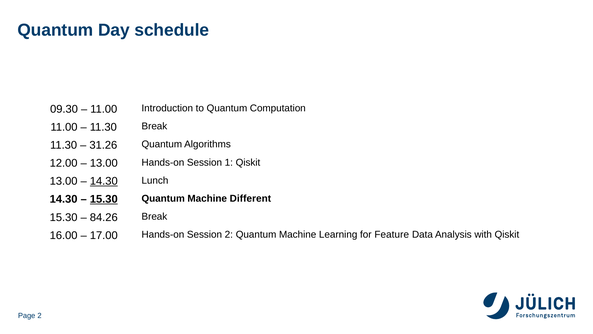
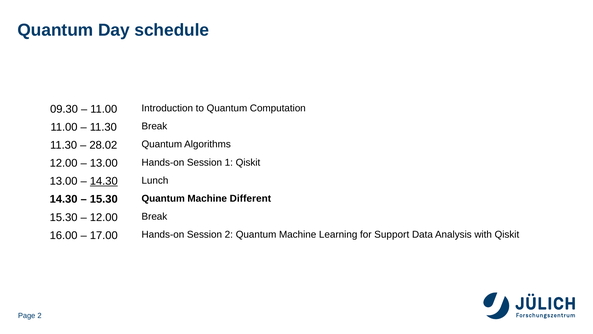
31.26: 31.26 -> 28.02
15.30 at (104, 199) underline: present -> none
84.26 at (104, 217): 84.26 -> 12.00
Feature: Feature -> Support
